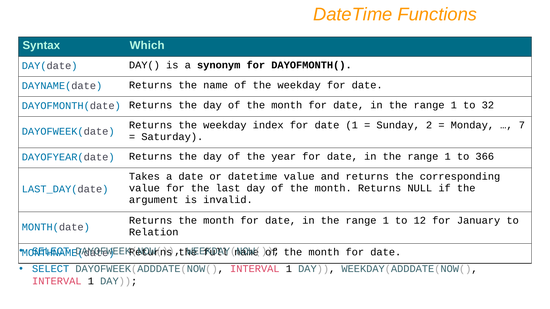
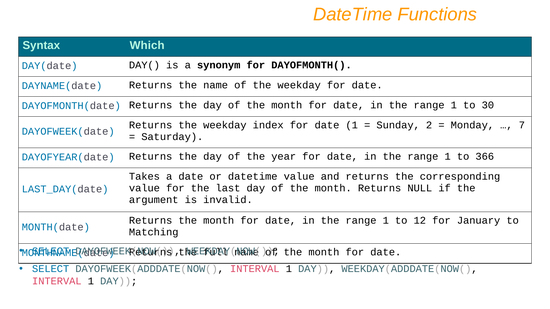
32: 32 -> 30
Relation: Relation -> Matching
